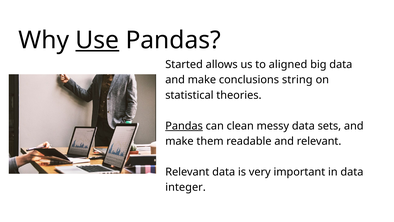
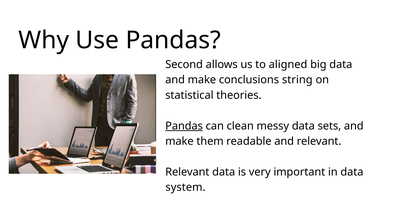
Use underline: present -> none
Started: Started -> Second
integer: integer -> system
